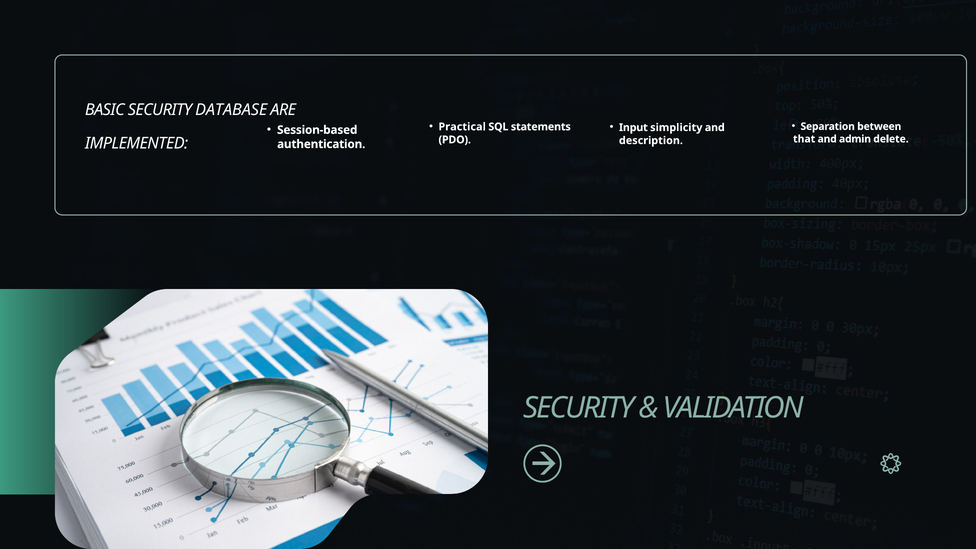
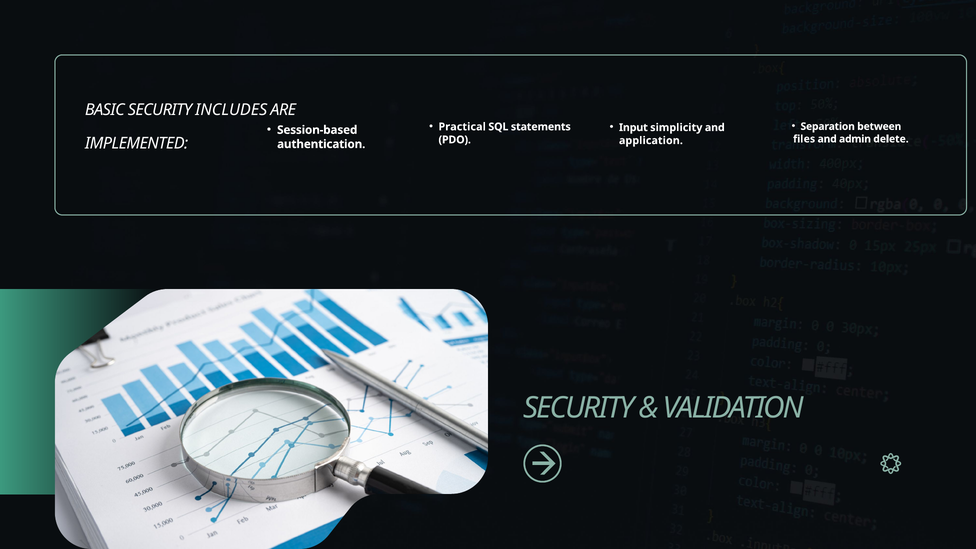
DATABASE: DATABASE -> INCLUDES
that: that -> files
description: description -> application
